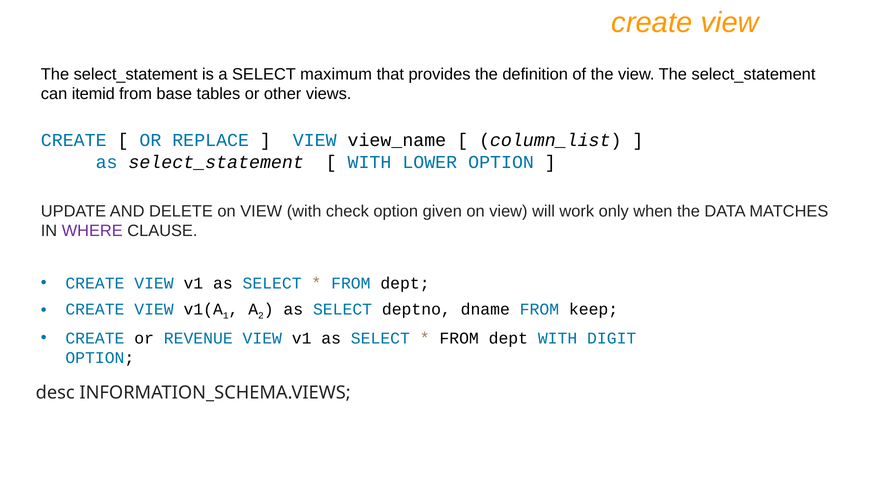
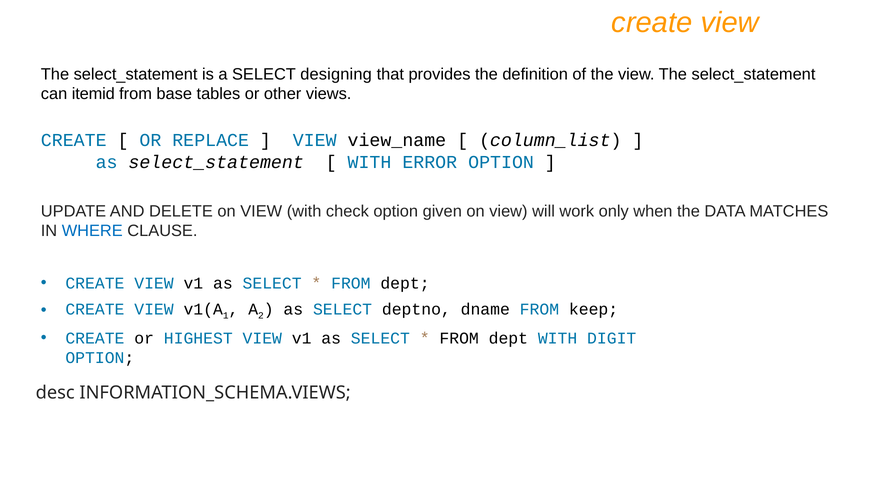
maximum: maximum -> designing
LOWER: LOWER -> ERROR
WHERE colour: purple -> blue
REVENUE: REVENUE -> HIGHEST
